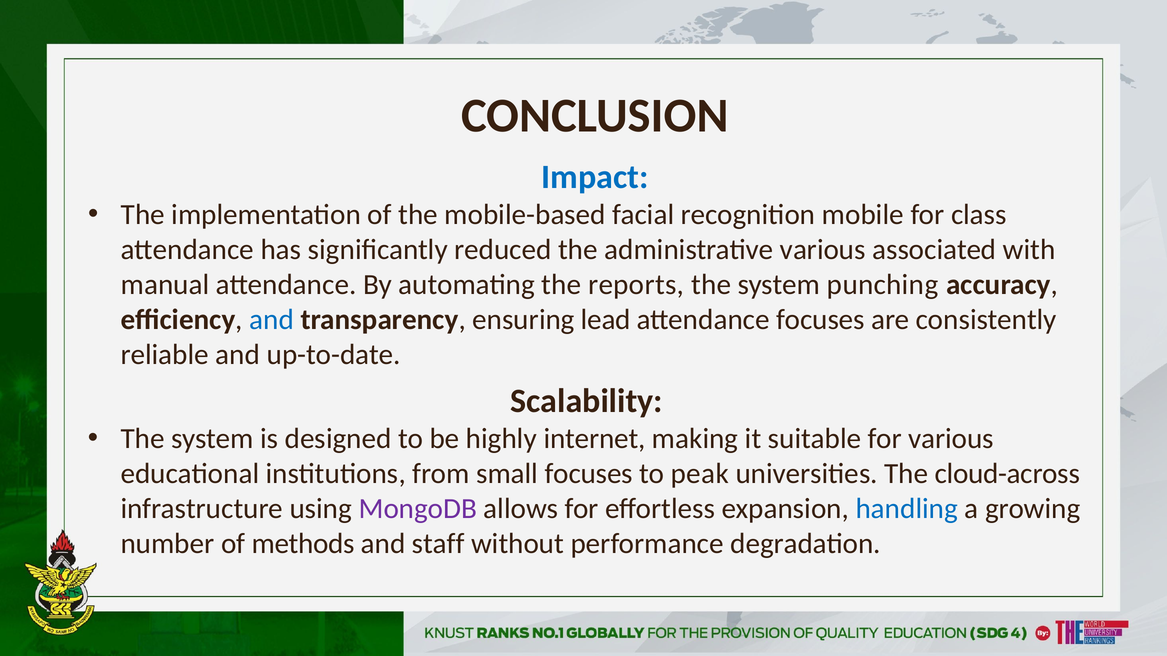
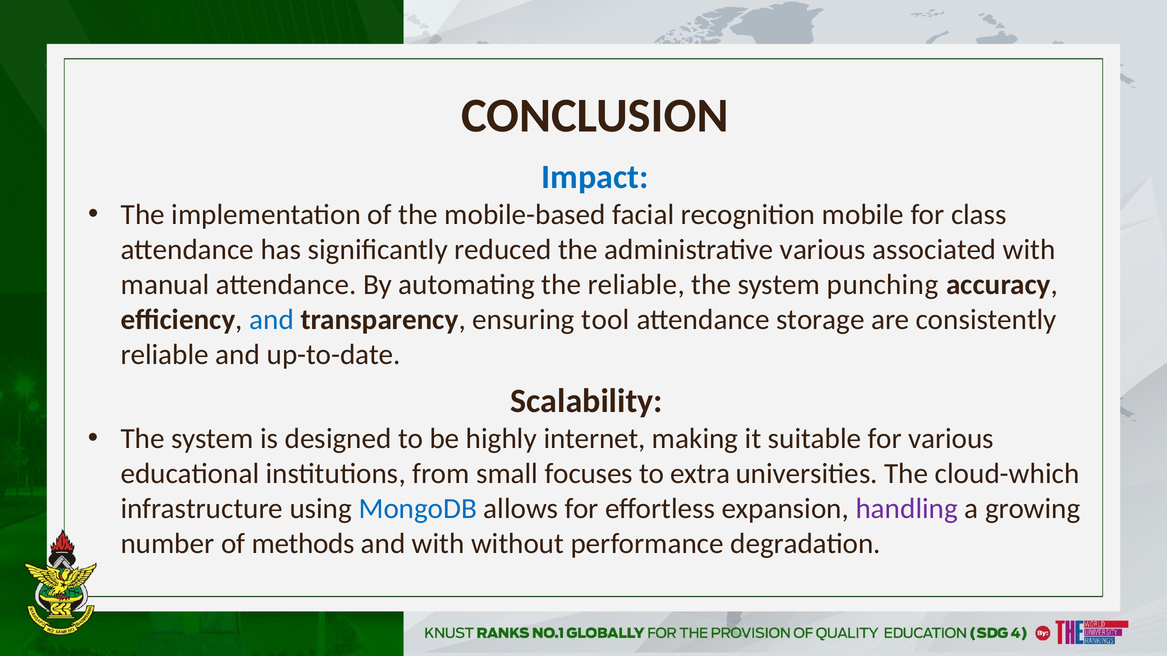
the reports: reports -> reliable
lead: lead -> tool
attendance focuses: focuses -> storage
peak: peak -> extra
cloud-across: cloud-across -> cloud-which
MongoDB colour: purple -> blue
handling colour: blue -> purple
and staff: staff -> with
